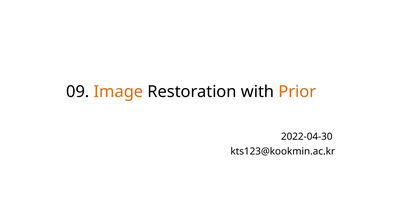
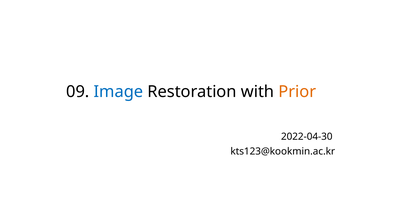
Image colour: orange -> blue
